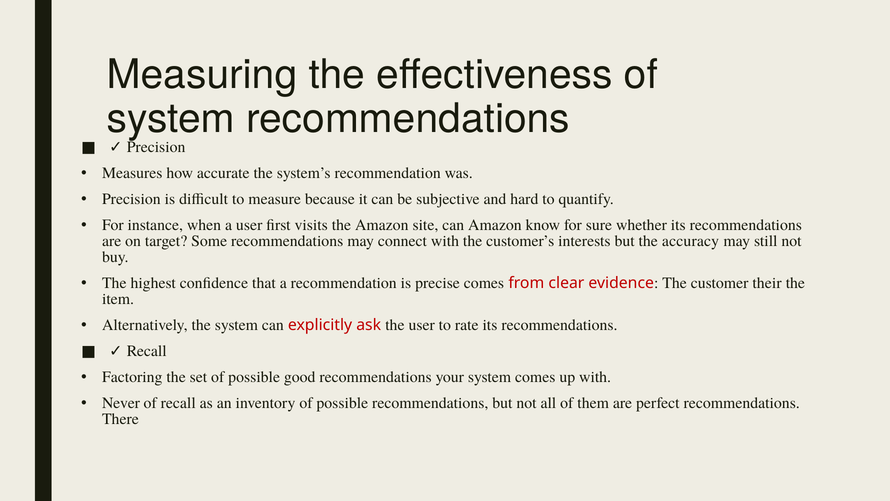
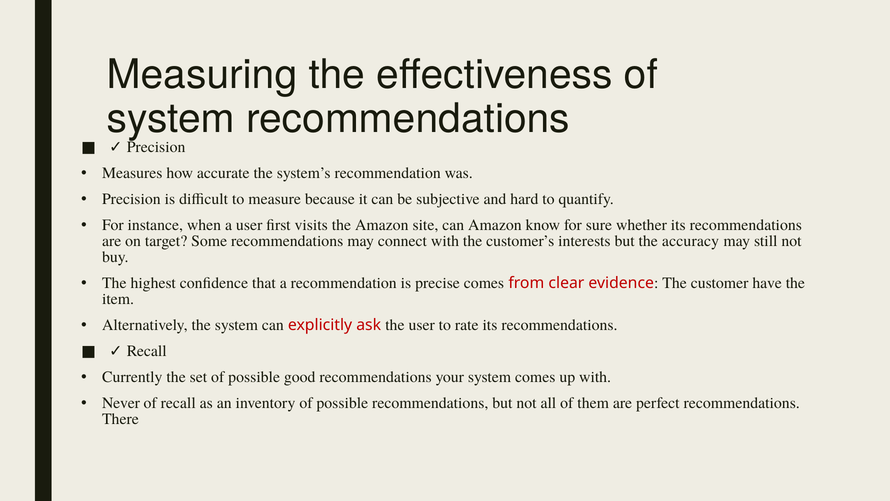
their: their -> have
Factoring: Factoring -> Currently
